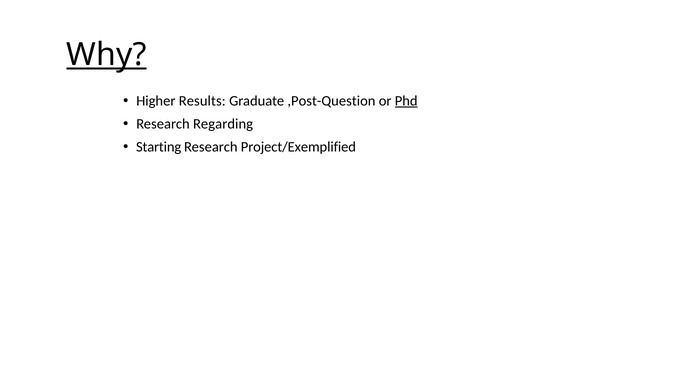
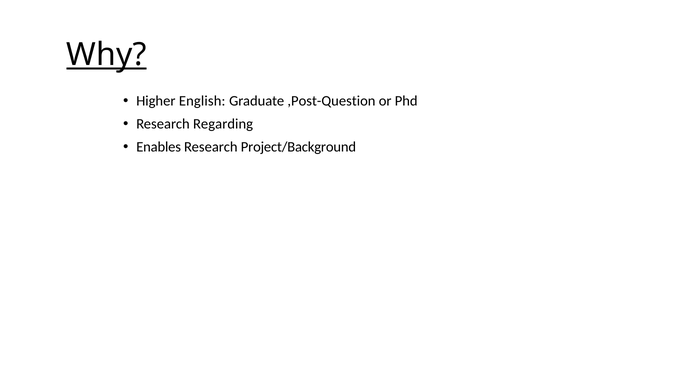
Results: Results -> English
Phd underline: present -> none
Starting: Starting -> Enables
Project/Exemplified: Project/Exemplified -> Project/Background
